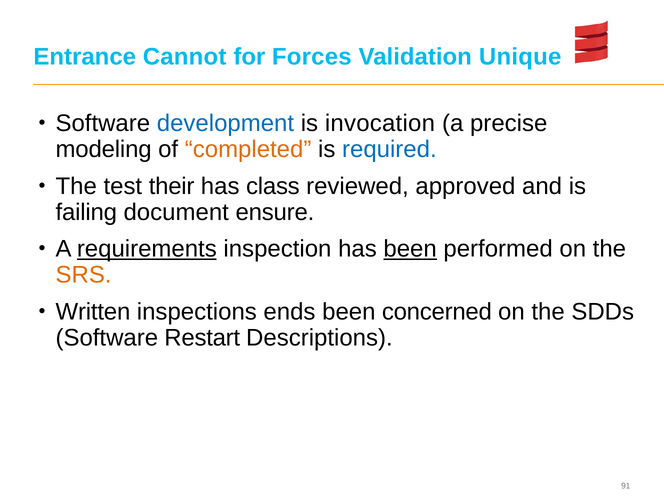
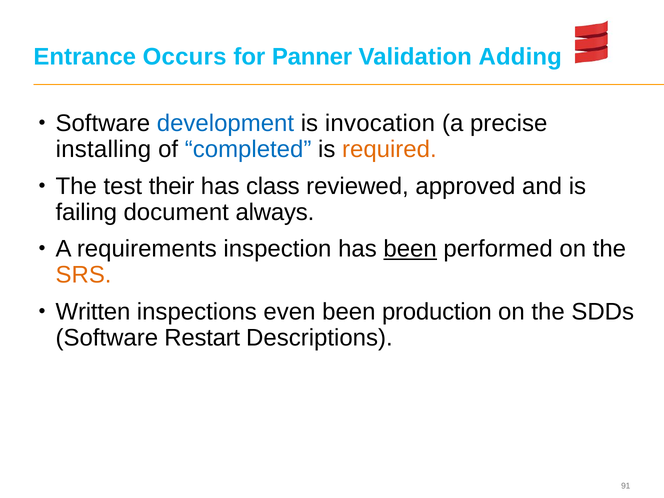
Cannot: Cannot -> Occurs
Forces: Forces -> Panner
Unique: Unique -> Adding
modeling: modeling -> installing
completed colour: orange -> blue
required colour: blue -> orange
ensure: ensure -> always
requirements underline: present -> none
ends: ends -> even
concerned: concerned -> production
